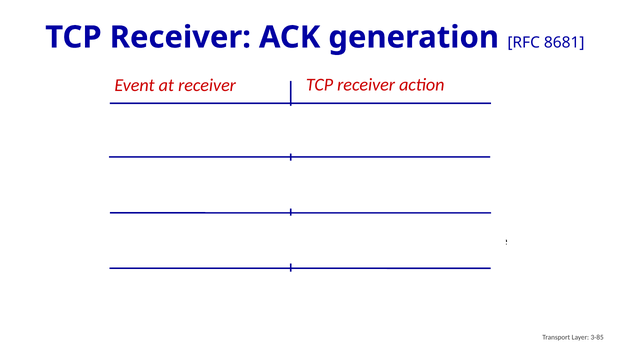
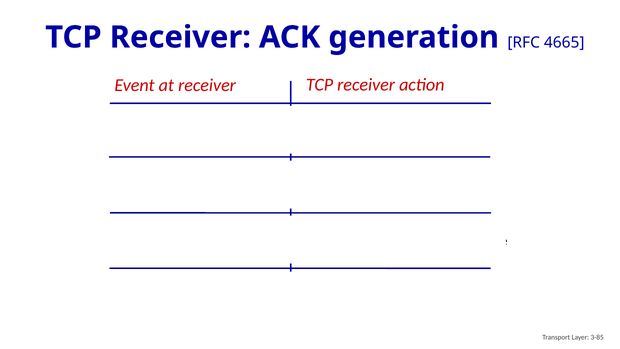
8681: 8681 -> 4665
